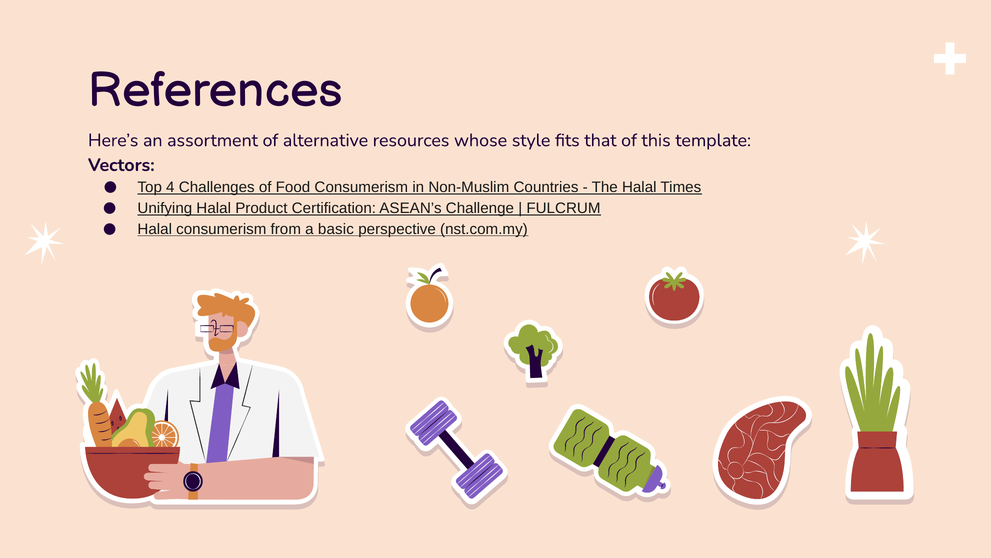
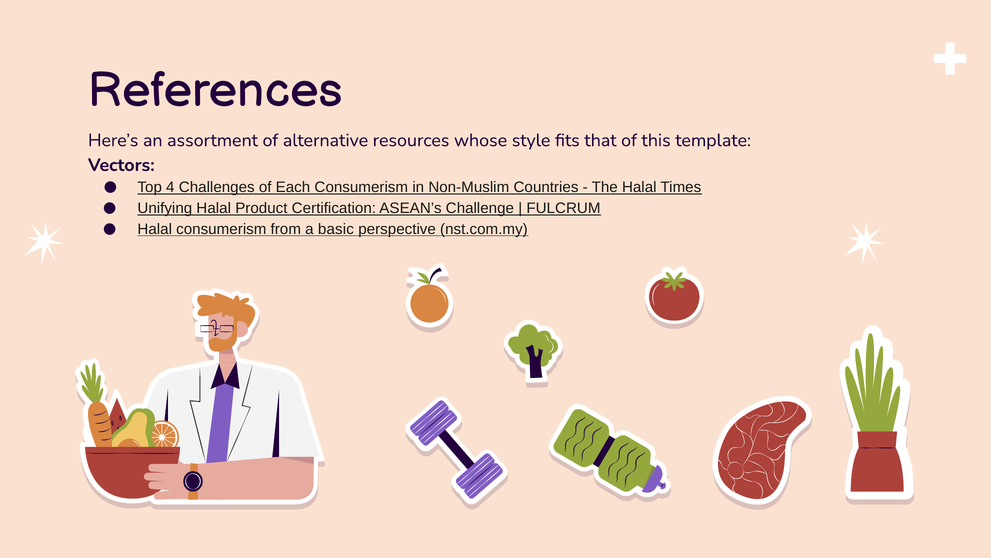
Food: Food -> Each
